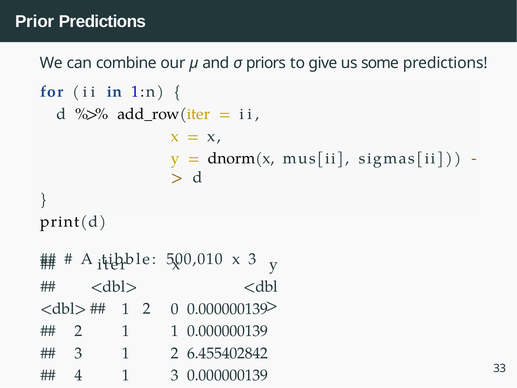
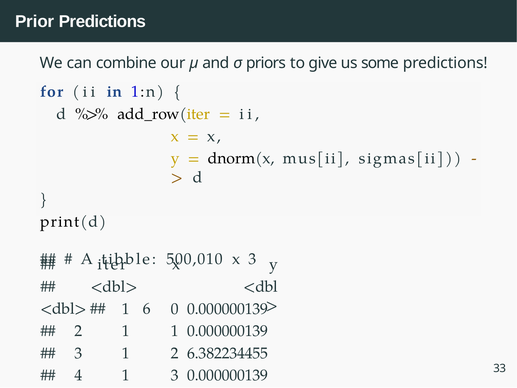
2 at (147, 309): 2 -> 6
6.455402842: 6.455402842 -> 6.382234455
